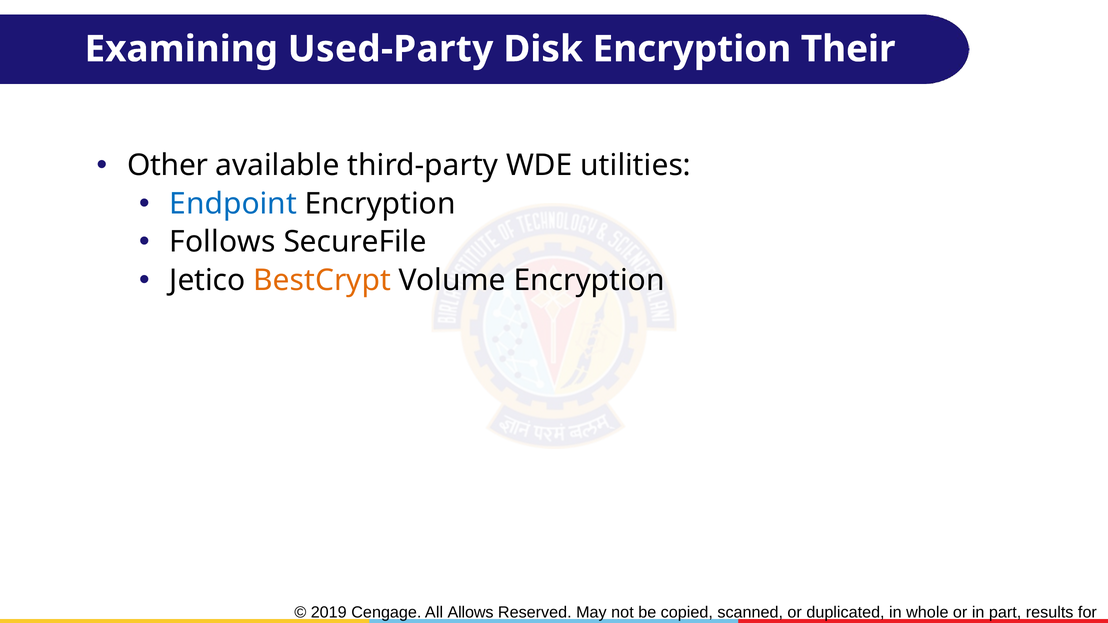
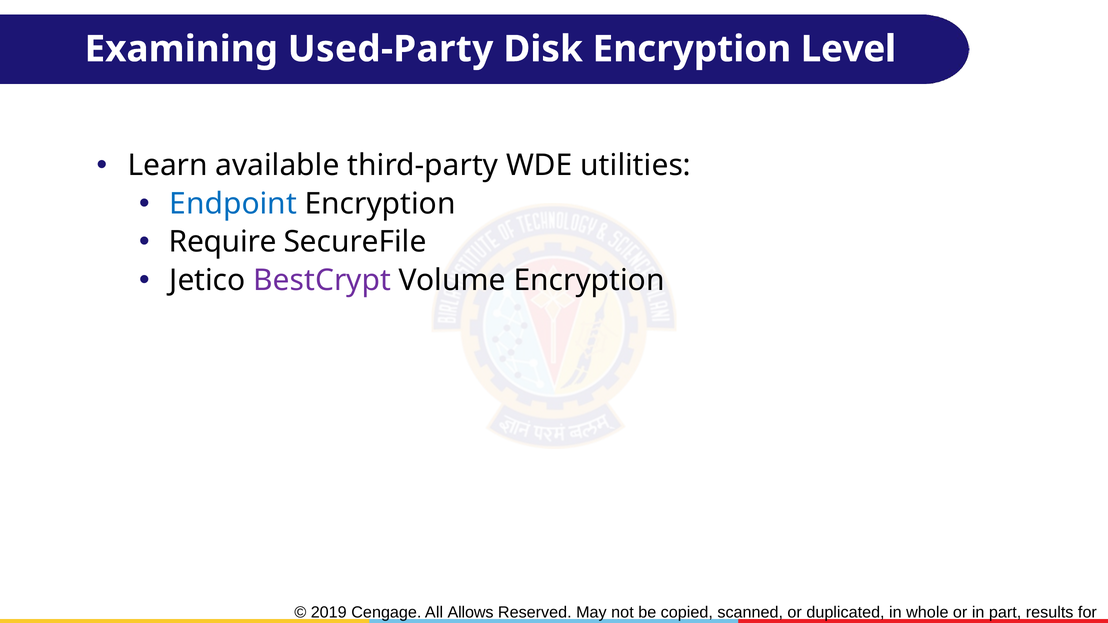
Their: Their -> Level
Other: Other -> Learn
Follows: Follows -> Require
BestCrypt colour: orange -> purple
